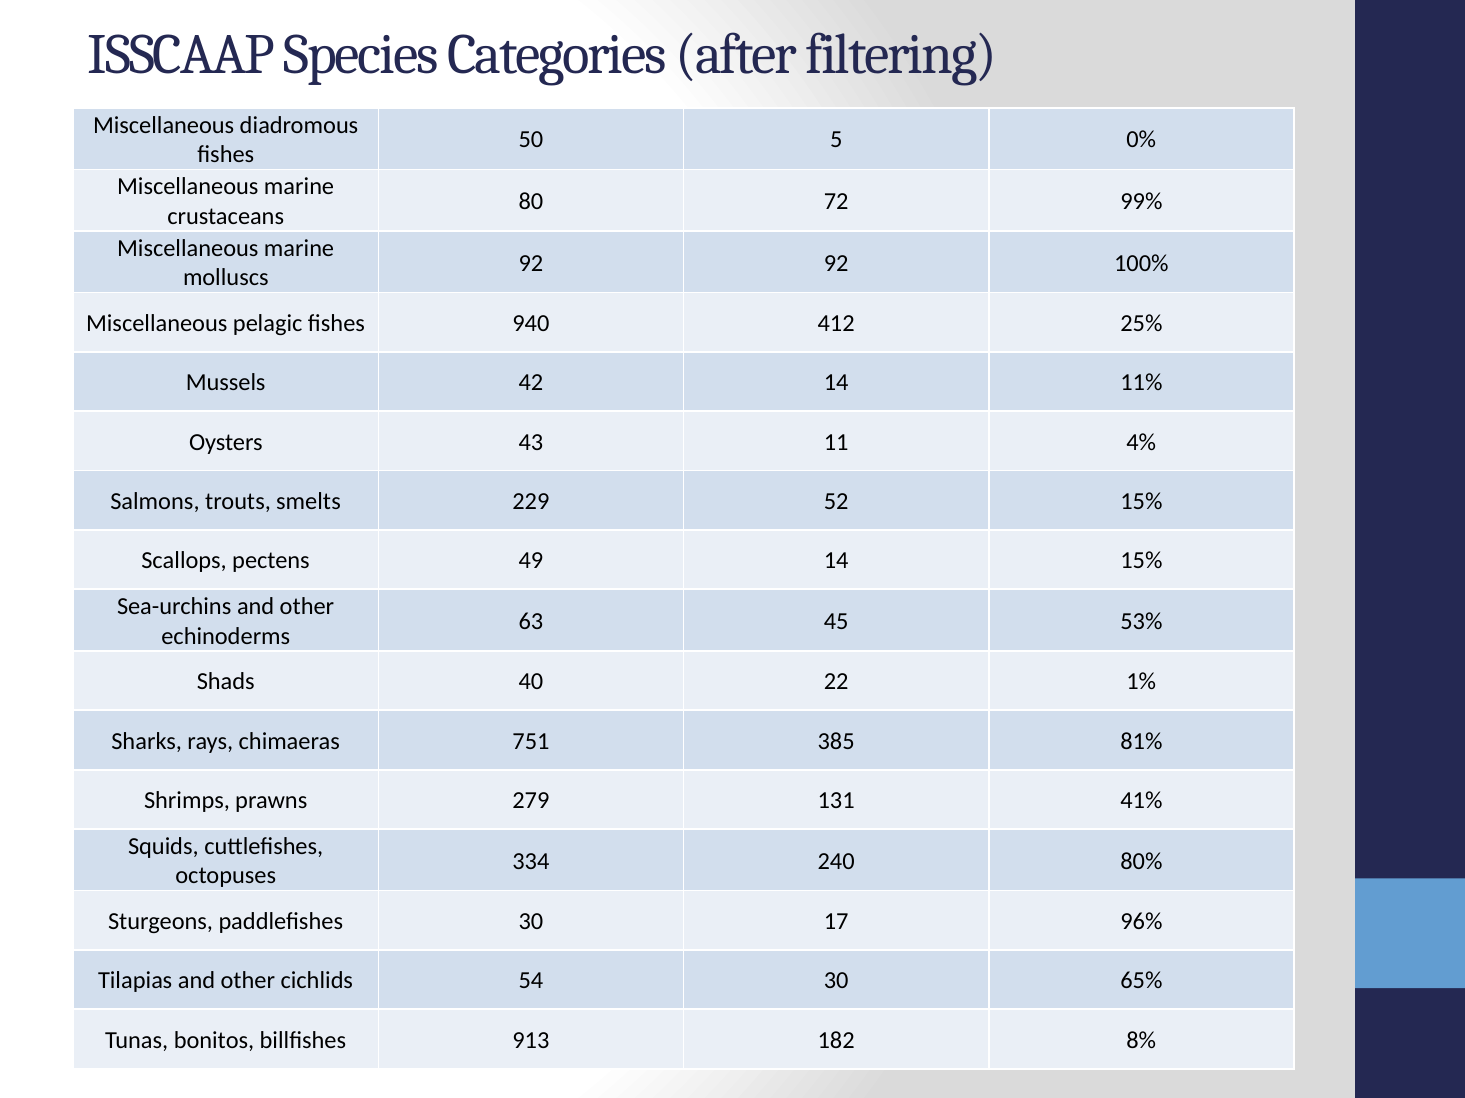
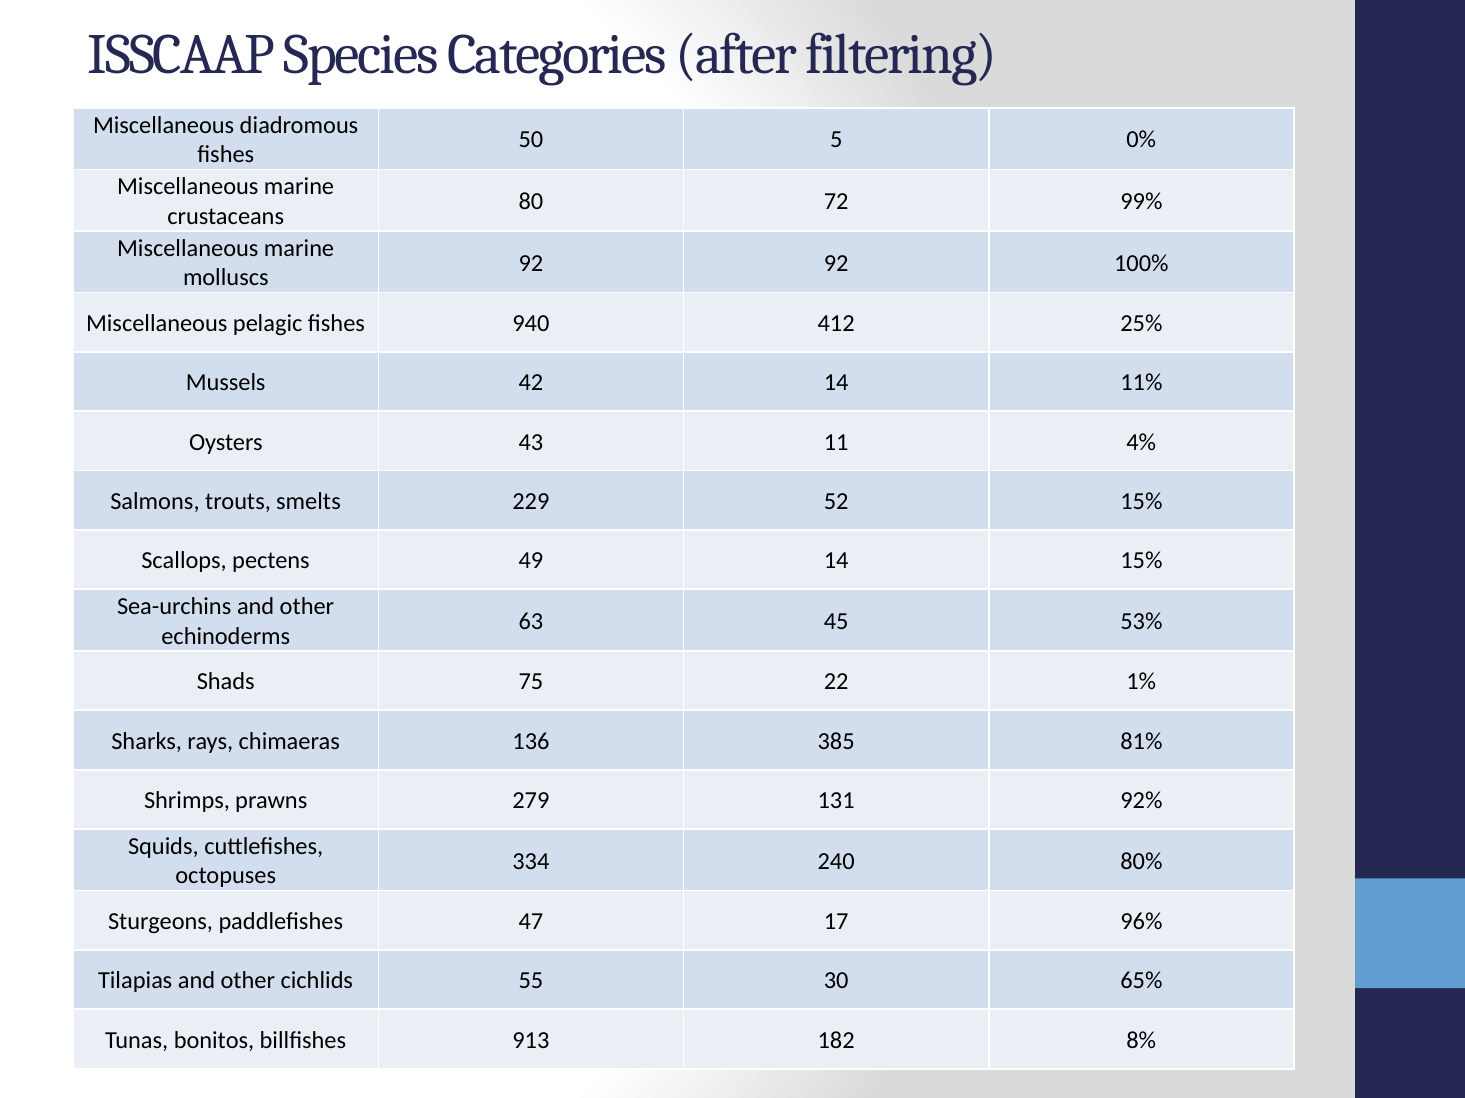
40: 40 -> 75
751: 751 -> 136
41%: 41% -> 92%
paddlefishes 30: 30 -> 47
54: 54 -> 55
